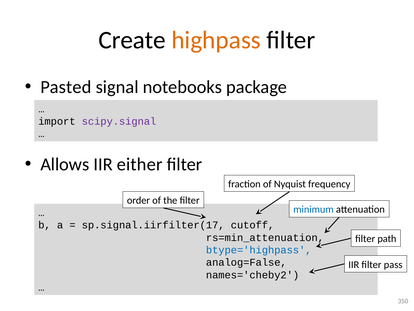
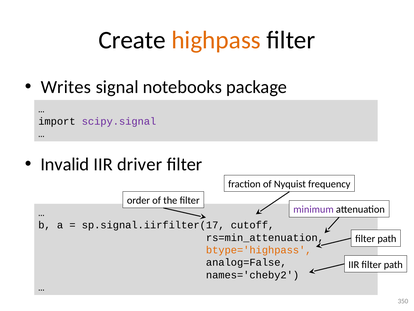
Pasted: Pasted -> Writes
Allows: Allows -> Invalid
either: either -> driver
minimum colour: blue -> purple
btype='highpass colour: blue -> orange
IIR filter pass: pass -> path
